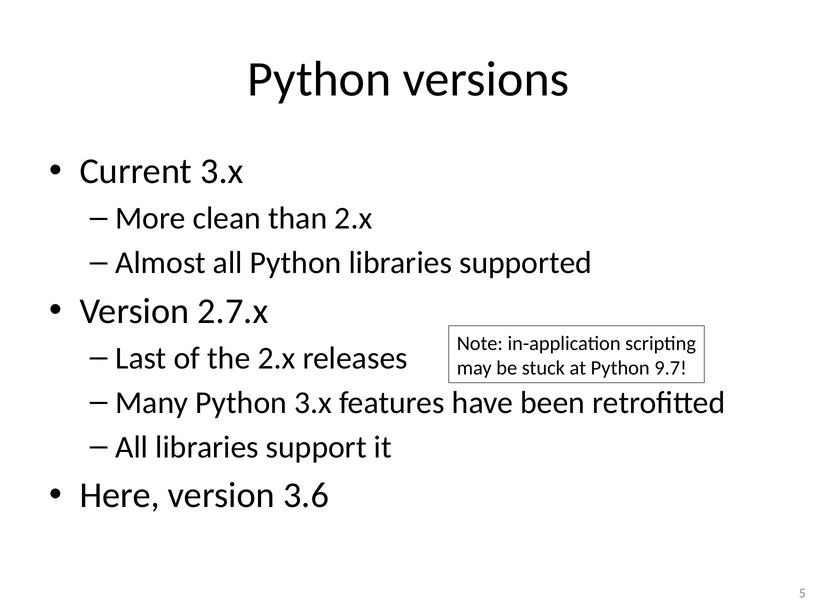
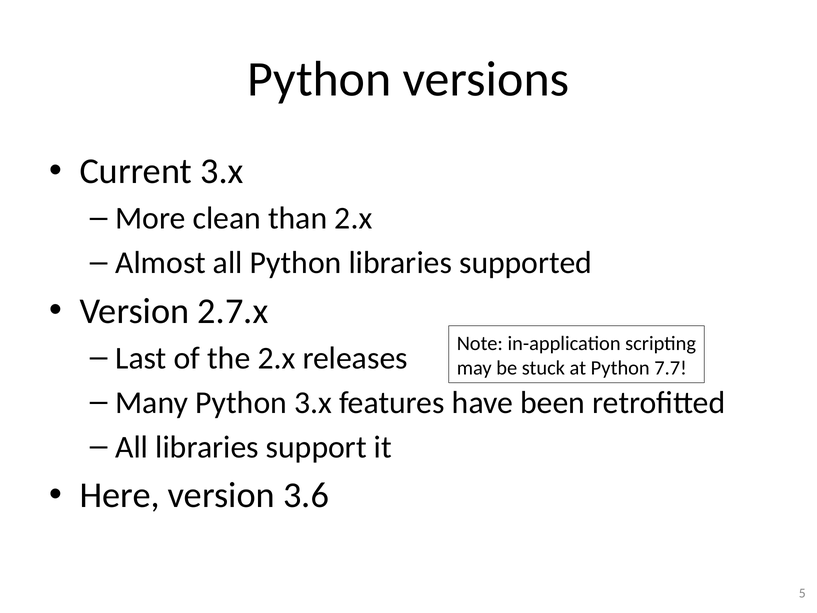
9.7: 9.7 -> 7.7
